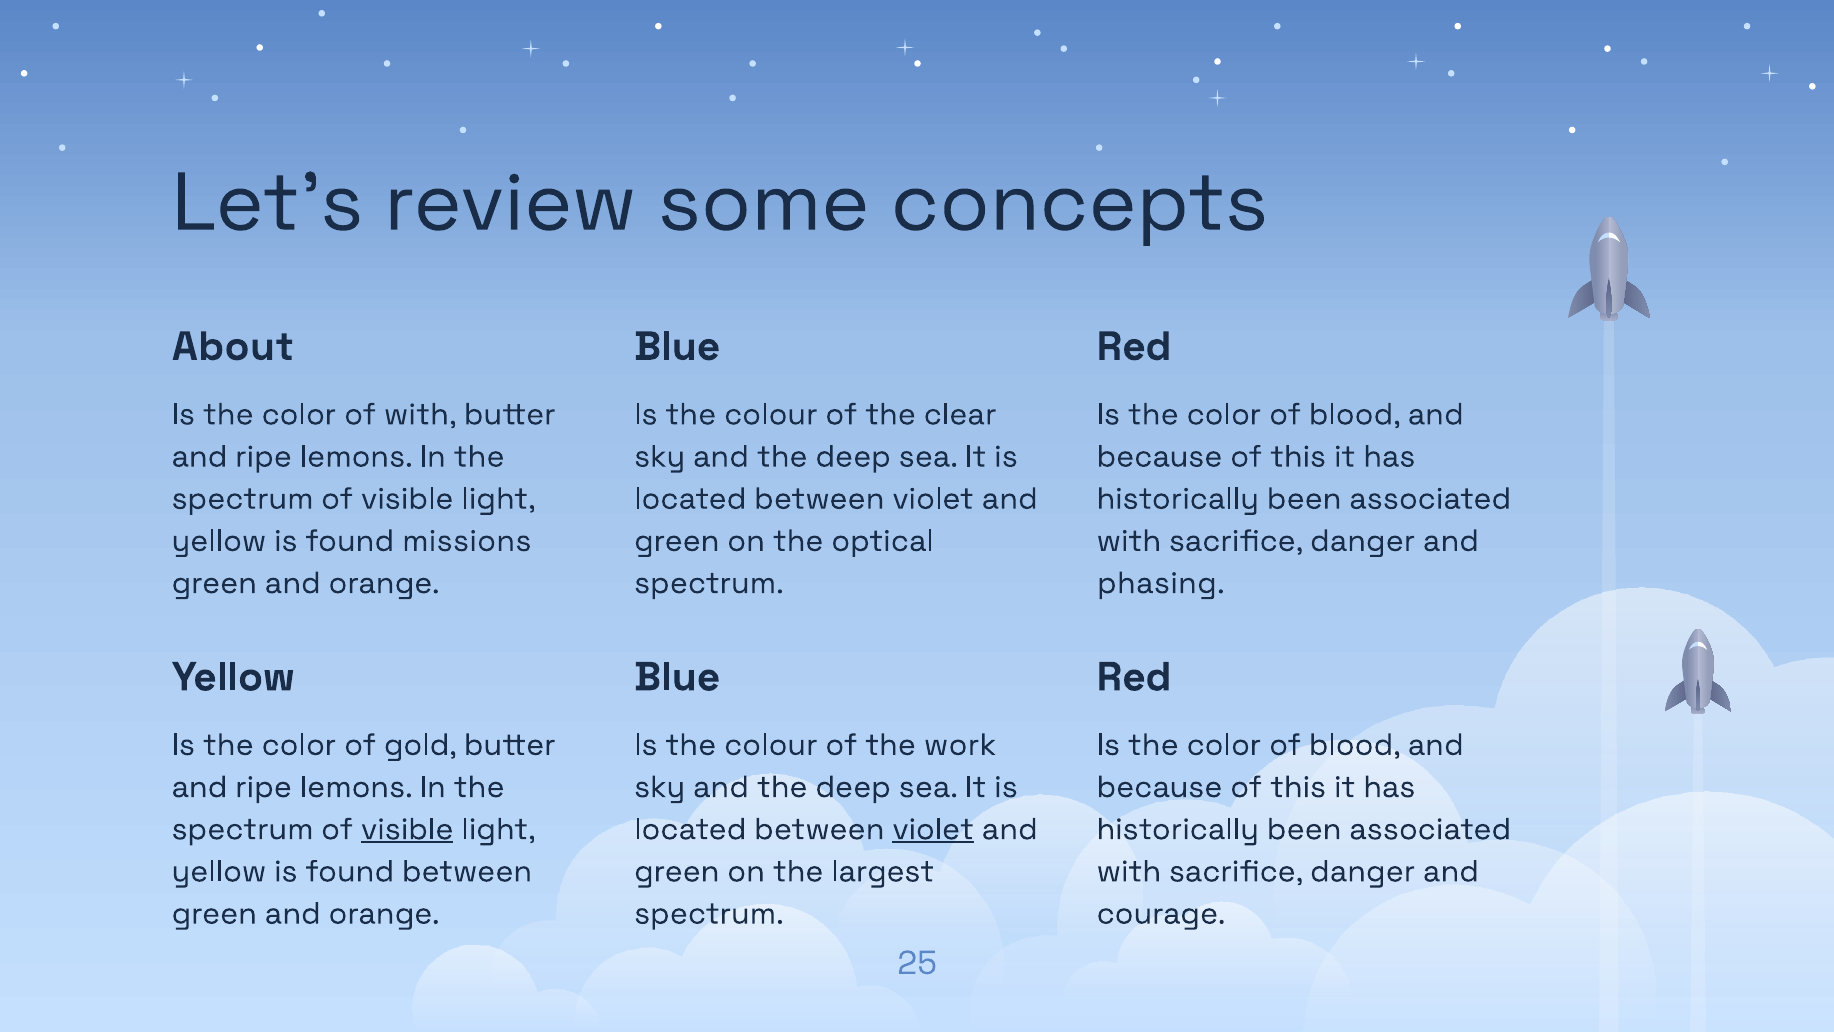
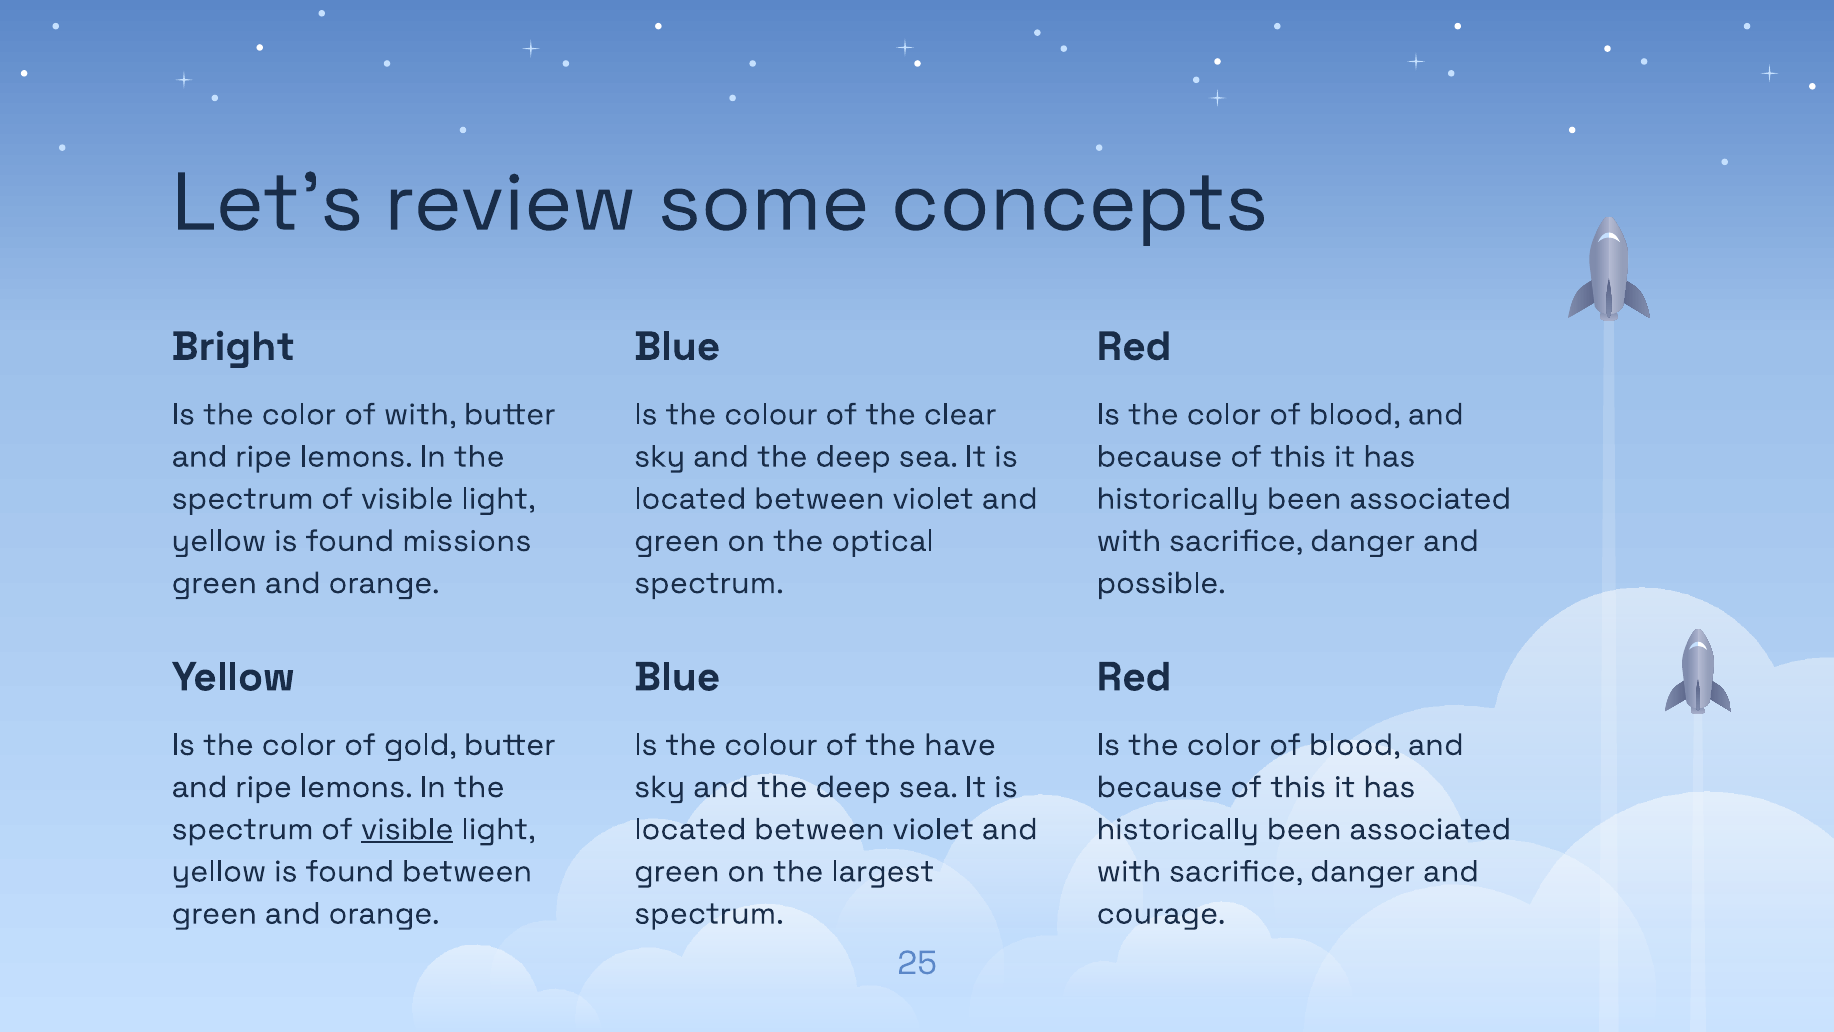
About: About -> Bright
phasing: phasing -> possible
work: work -> have
violet at (933, 829) underline: present -> none
